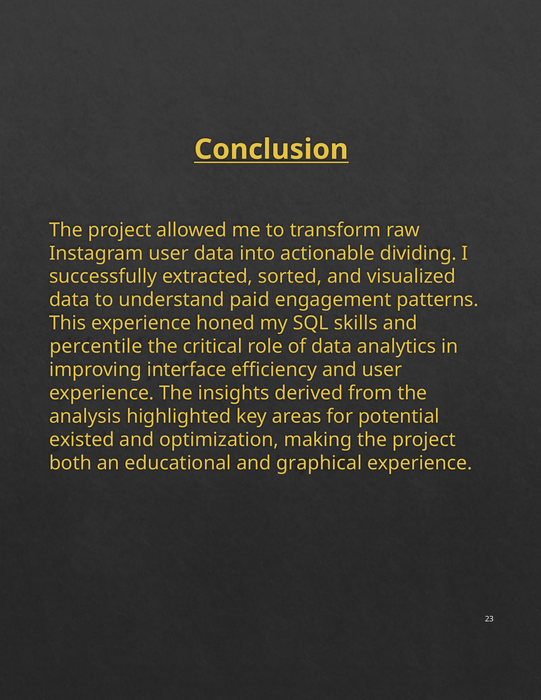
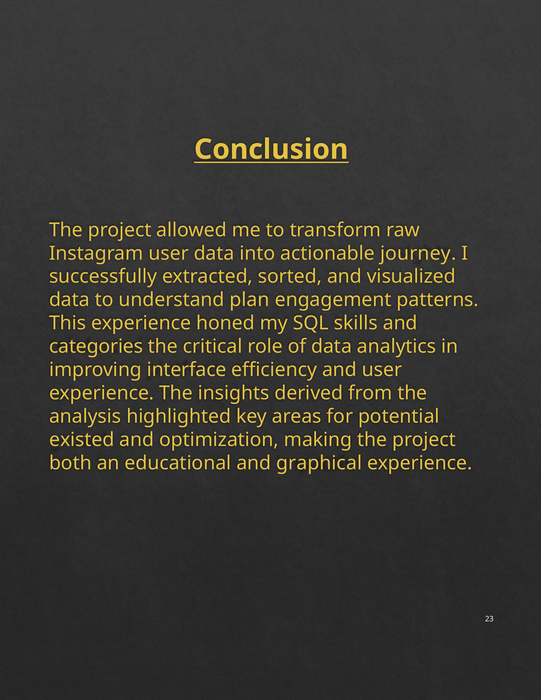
dividing: dividing -> journey
paid: paid -> plan
percentile: percentile -> categories
